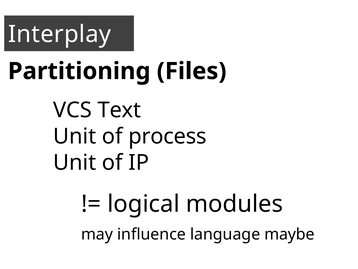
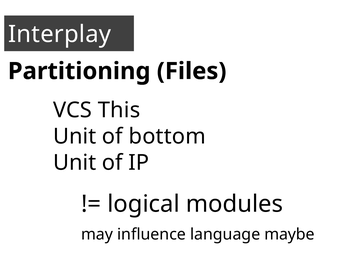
Text: Text -> This
process: process -> bottom
